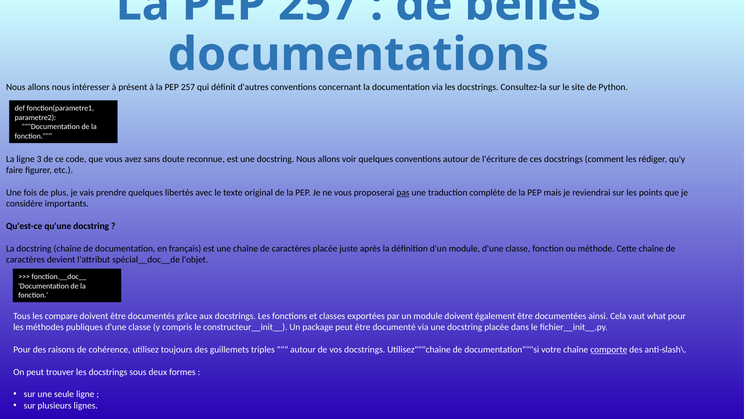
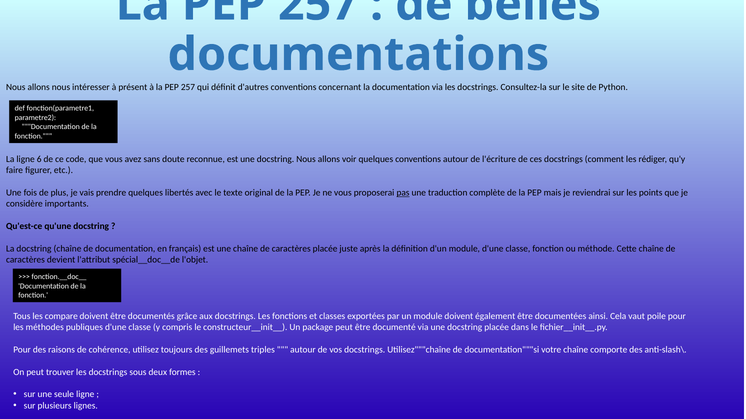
3: 3 -> 6
what: what -> poile
comporte underline: present -> none
